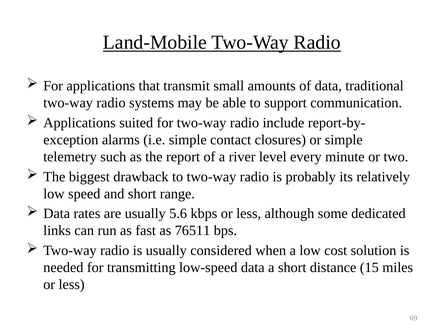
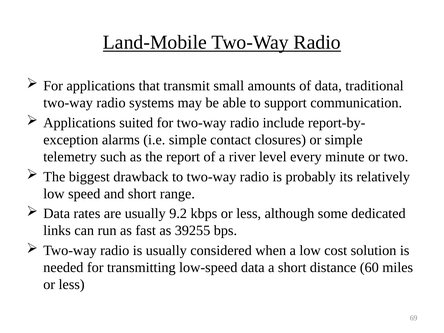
5.6: 5.6 -> 9.2
76511: 76511 -> 39255
15: 15 -> 60
